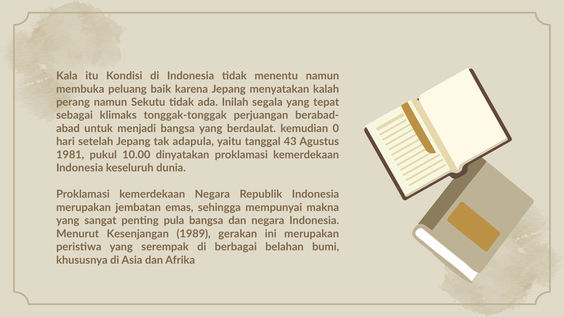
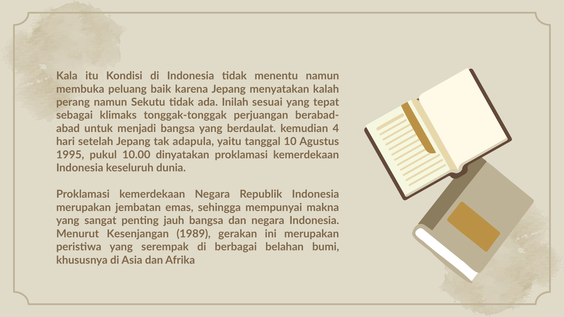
segala: segala -> sesuai
0: 0 -> 4
43: 43 -> 10
1981: 1981 -> 1995
pula: pula -> jauh
